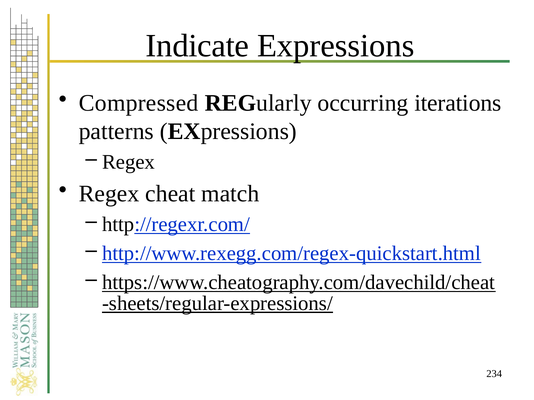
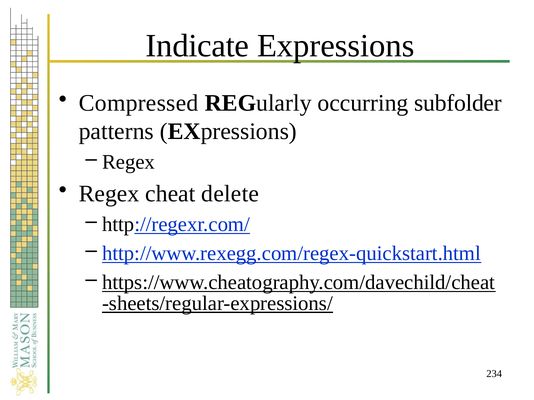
iterations: iterations -> subfolder
match: match -> delete
